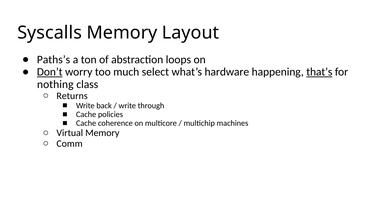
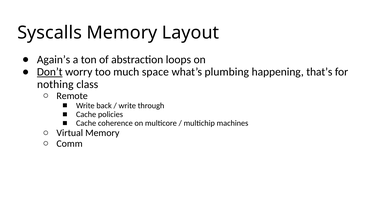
Paths’s: Paths’s -> Again’s
select: select -> space
hardware: hardware -> plumbing
that’s underline: present -> none
Returns: Returns -> Remote
